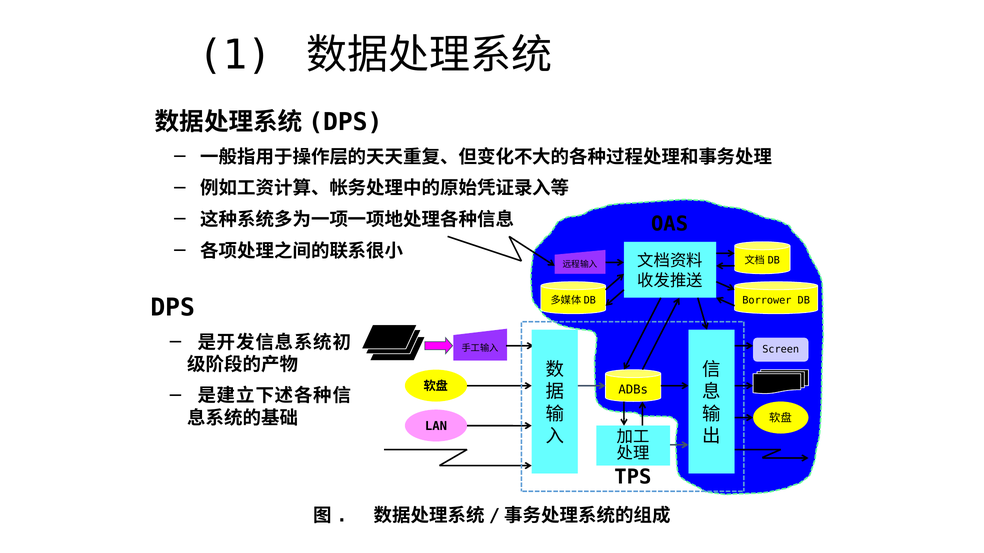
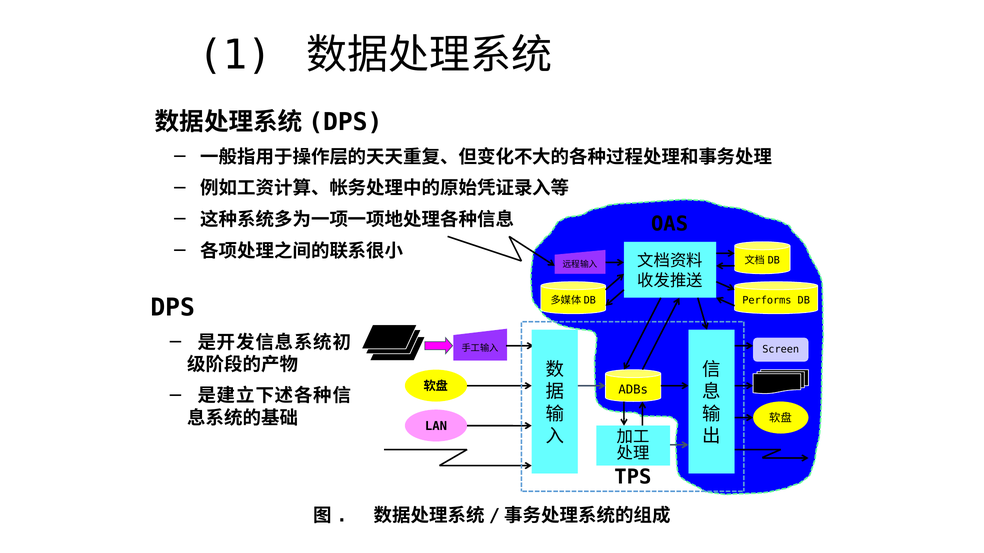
Borrower: Borrower -> Performs
